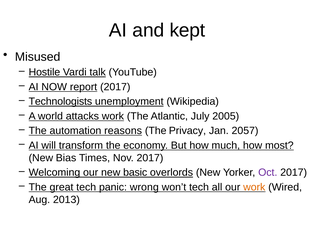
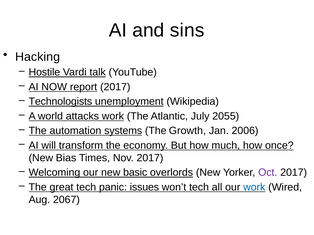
kept: kept -> sins
Misused: Misused -> Hacking
2005: 2005 -> 2055
reasons: reasons -> systems
Privacy: Privacy -> Growth
2057: 2057 -> 2006
most: most -> once
wrong: wrong -> issues
work at (254, 188) colour: orange -> blue
2013: 2013 -> 2067
